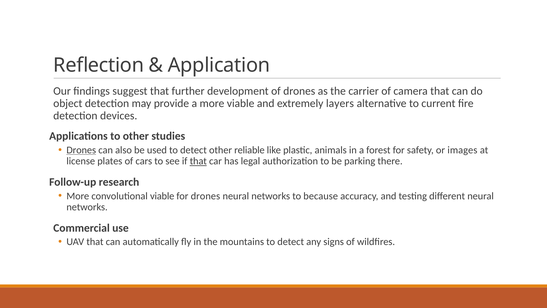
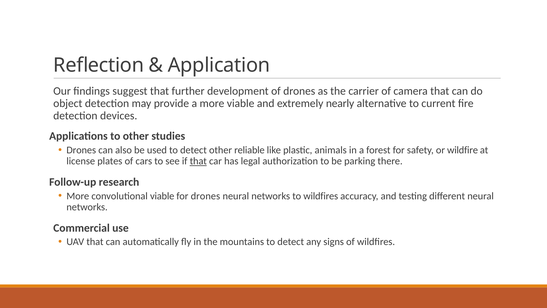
layers: layers -> nearly
Drones at (81, 150) underline: present -> none
images: images -> wildfire
to because: because -> wildfires
